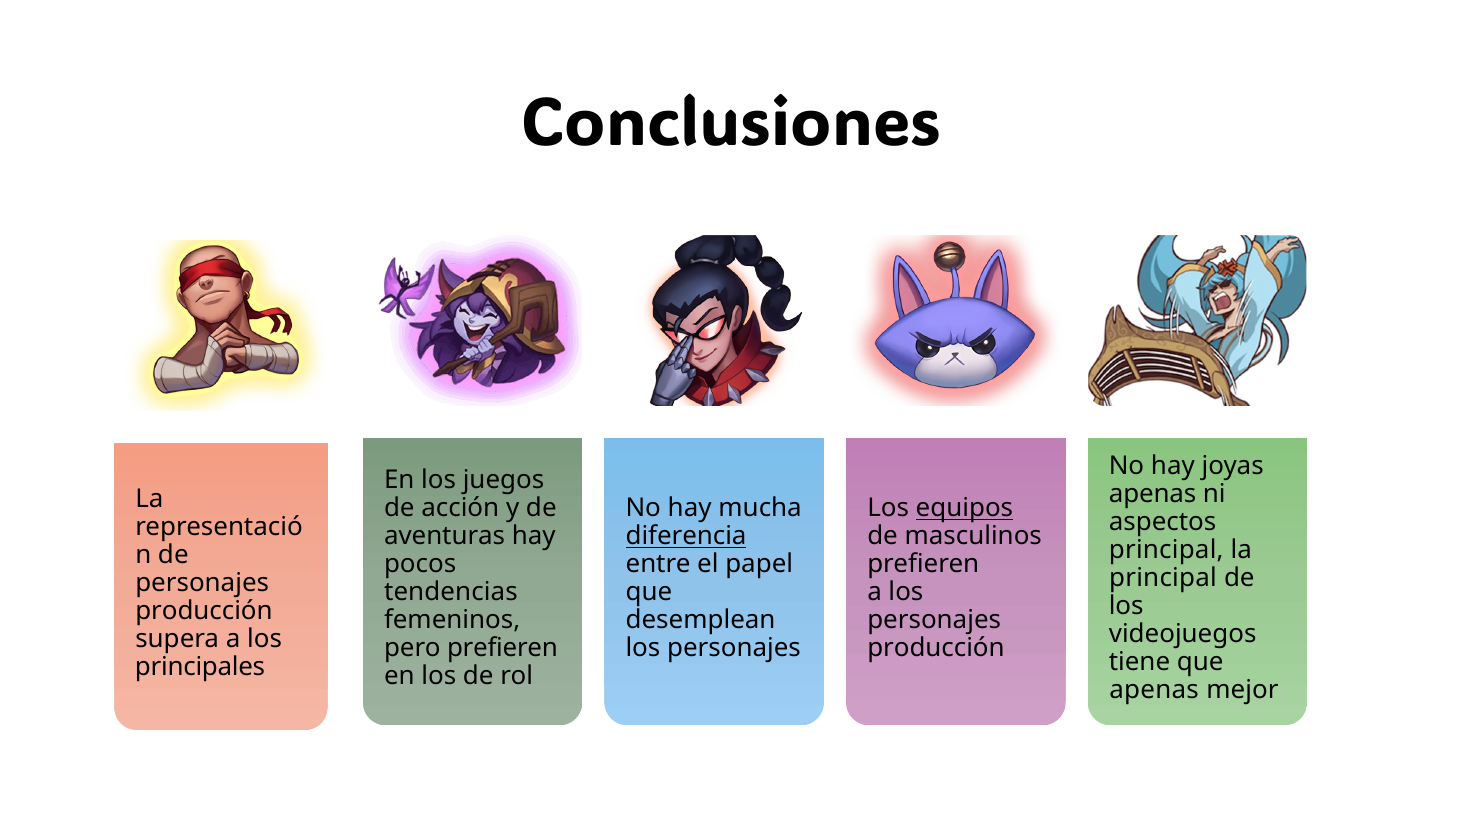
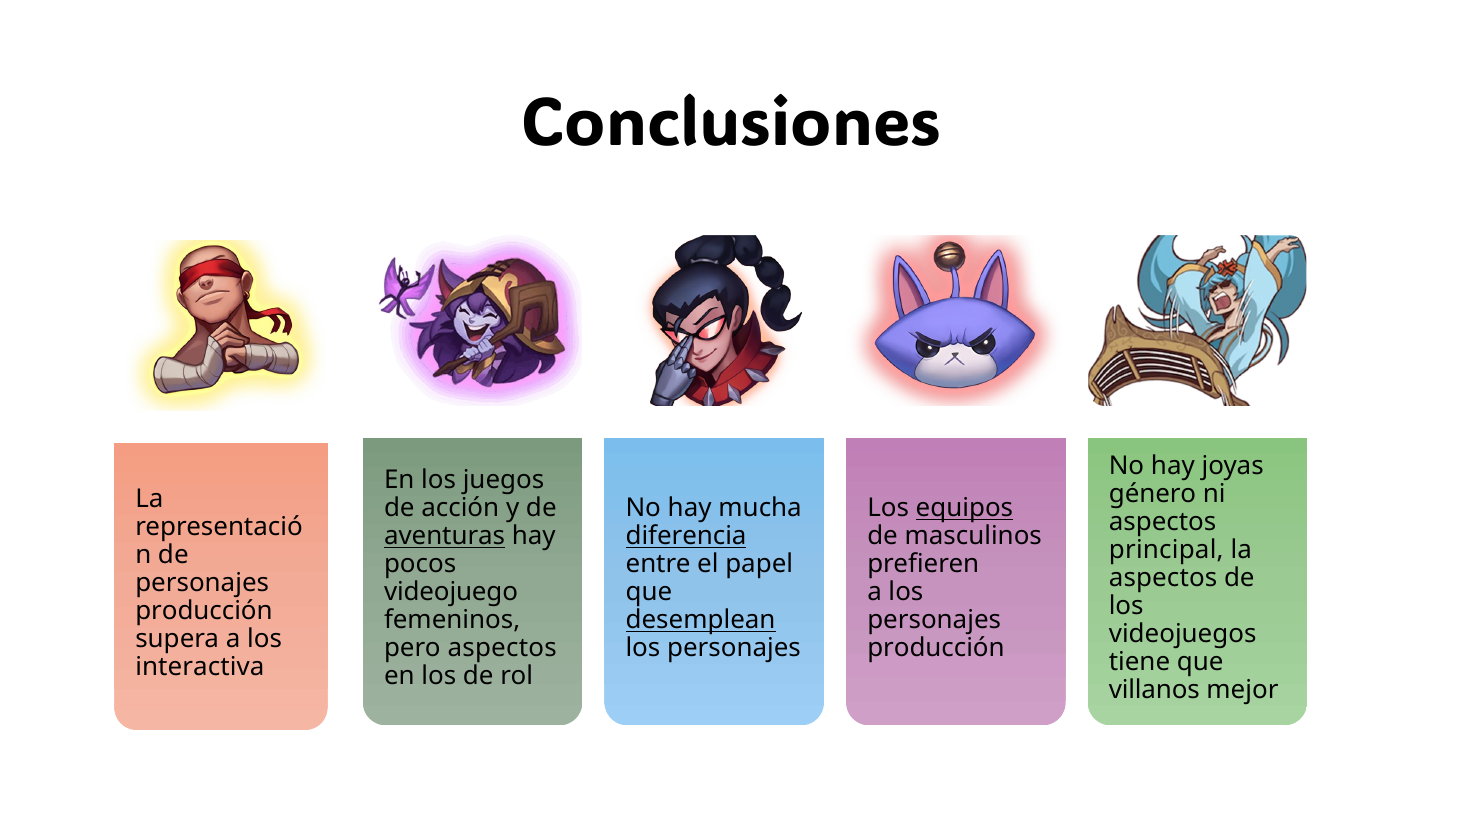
apenas at (1153, 494): apenas -> género
aventuras underline: none -> present
principal at (1163, 579): principal -> aspectos
tendencias: tendencias -> videojuego
desemplean underline: none -> present
pero prefieren: prefieren -> aspectos
principales: principales -> interactiva
apenas at (1154, 691): apenas -> villanos
